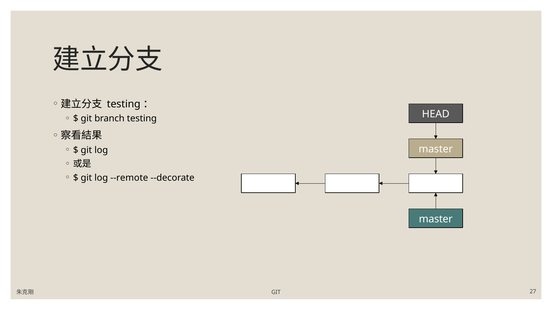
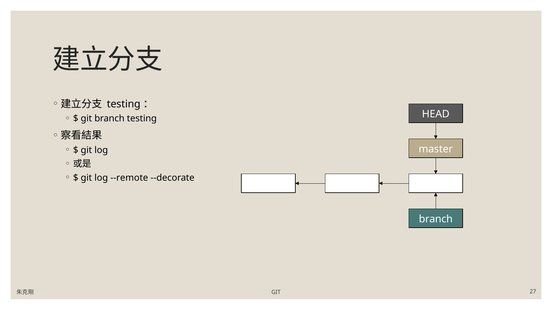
master at (436, 219): master -> branch
